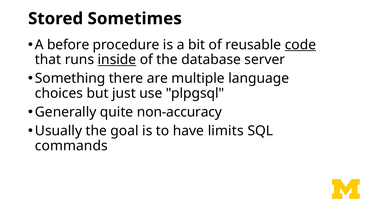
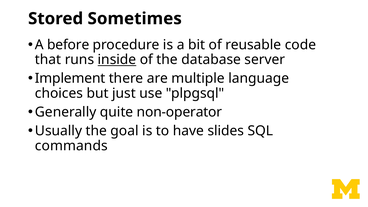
code underline: present -> none
Something: Something -> Implement
non-accuracy: non-accuracy -> non-operator
limits: limits -> slides
